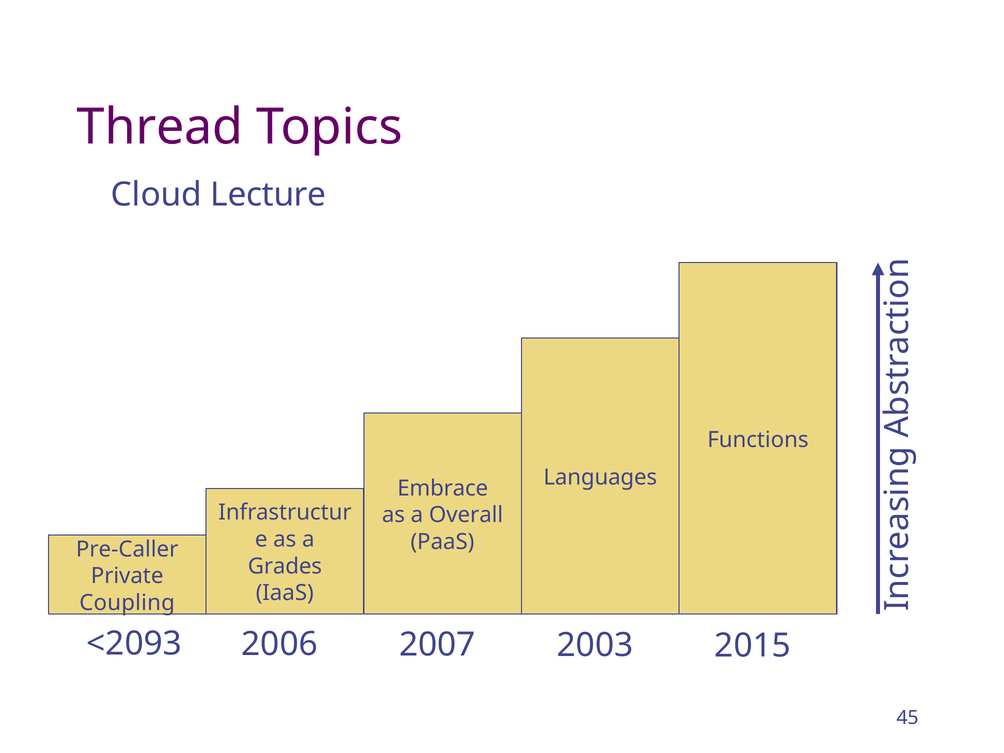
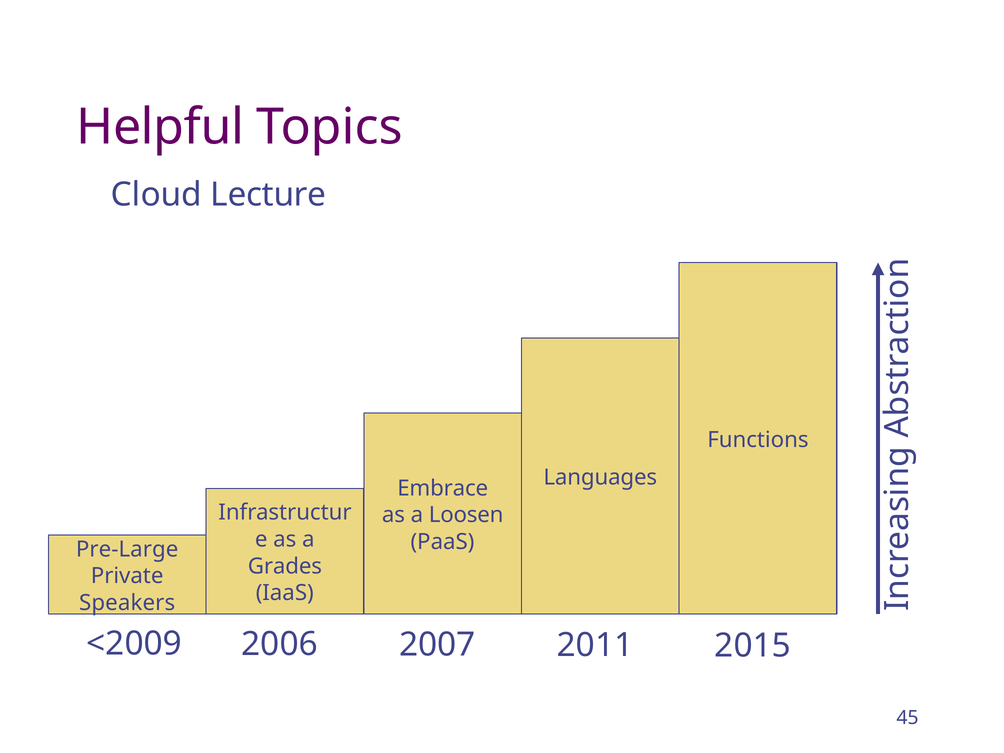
Thread: Thread -> Helpful
Overall: Overall -> Loosen
Pre-Caller: Pre-Caller -> Pre-Large
Coupling: Coupling -> Speakers
<2093: <2093 -> <2009
2003: 2003 -> 2011
